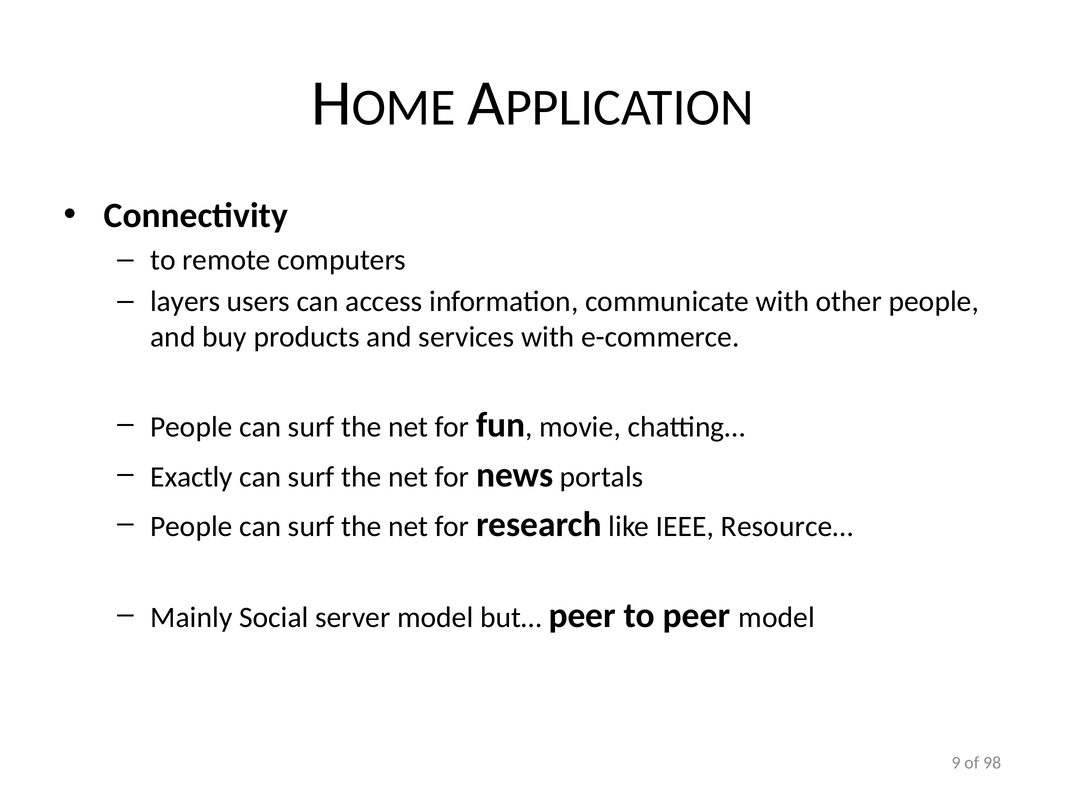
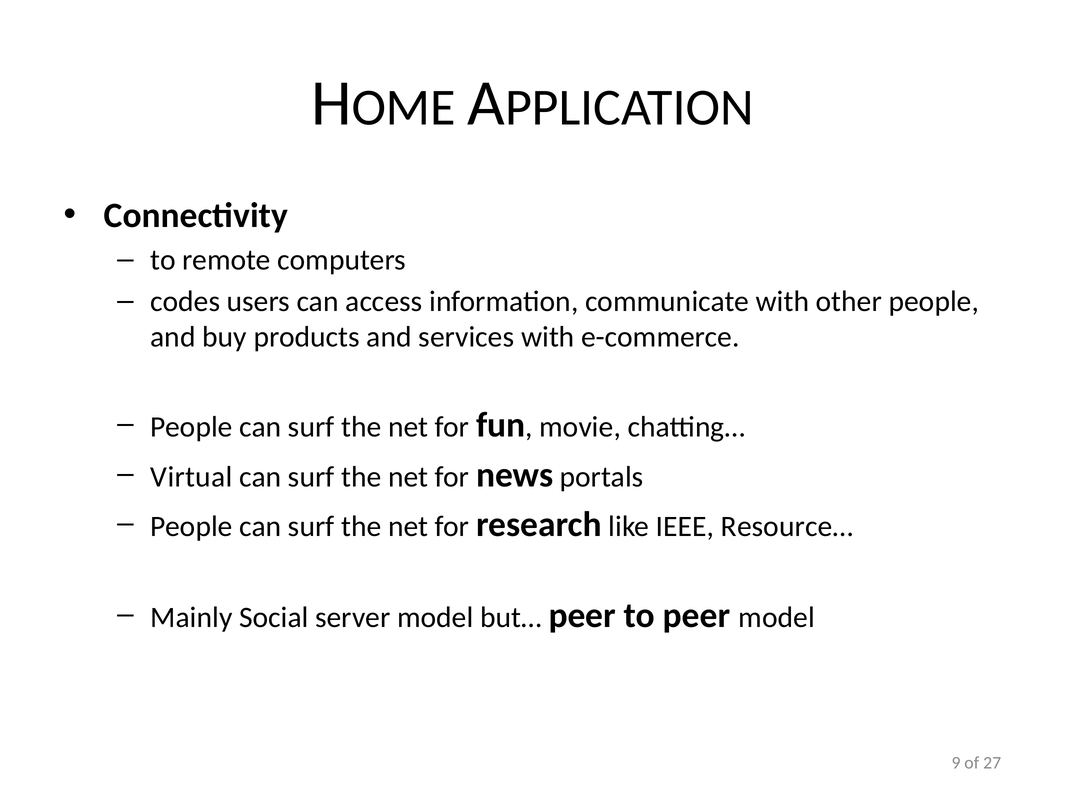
layers: layers -> codes
Exactly: Exactly -> Virtual
98: 98 -> 27
